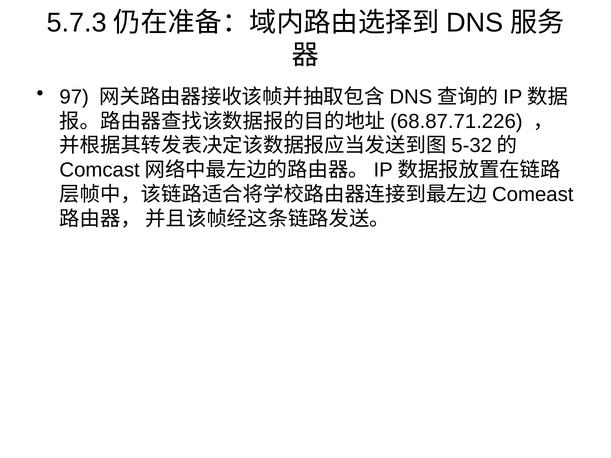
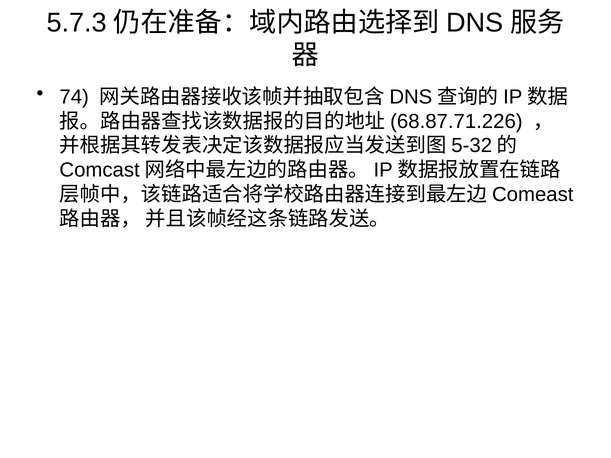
97: 97 -> 74
